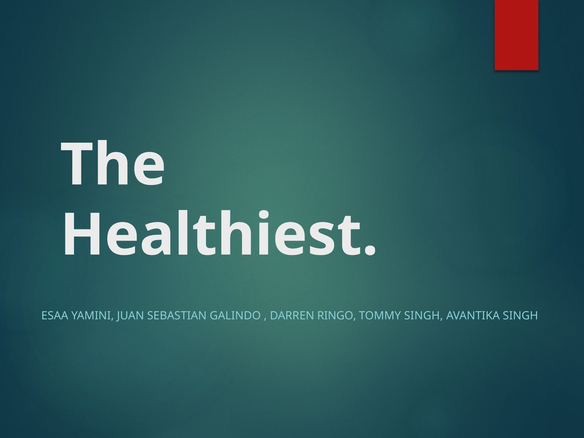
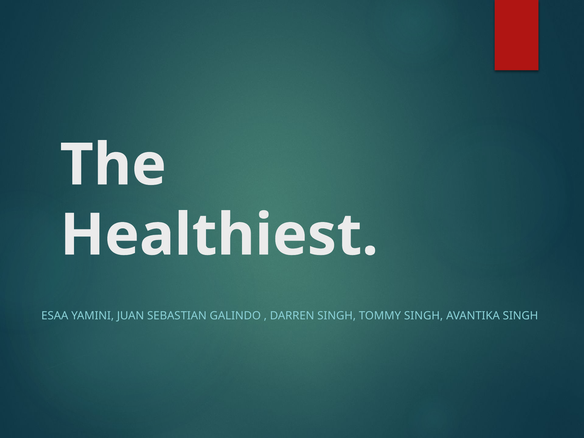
DARREN RINGO: RINGO -> SINGH
